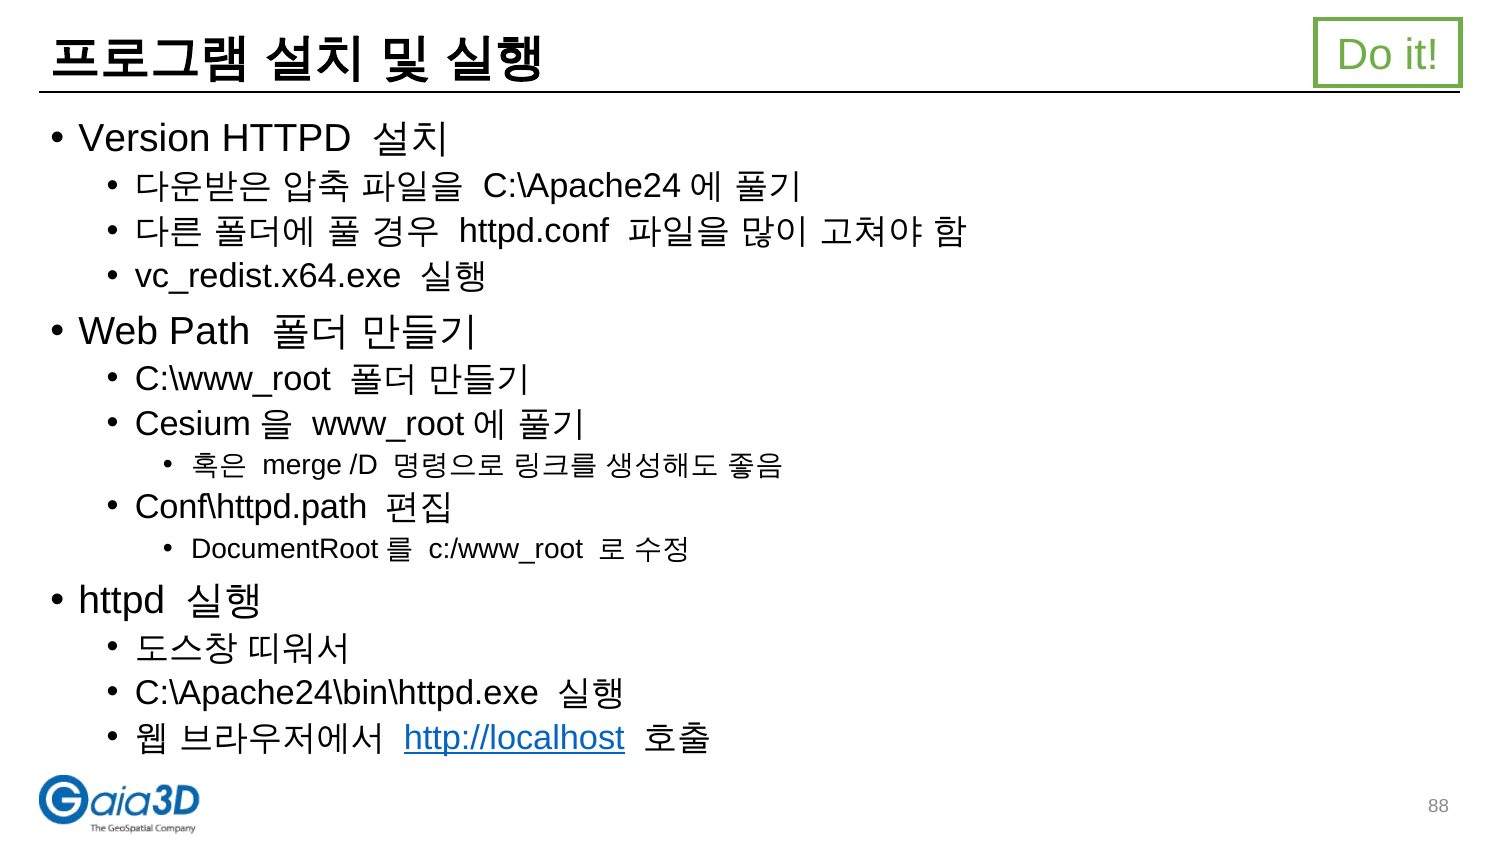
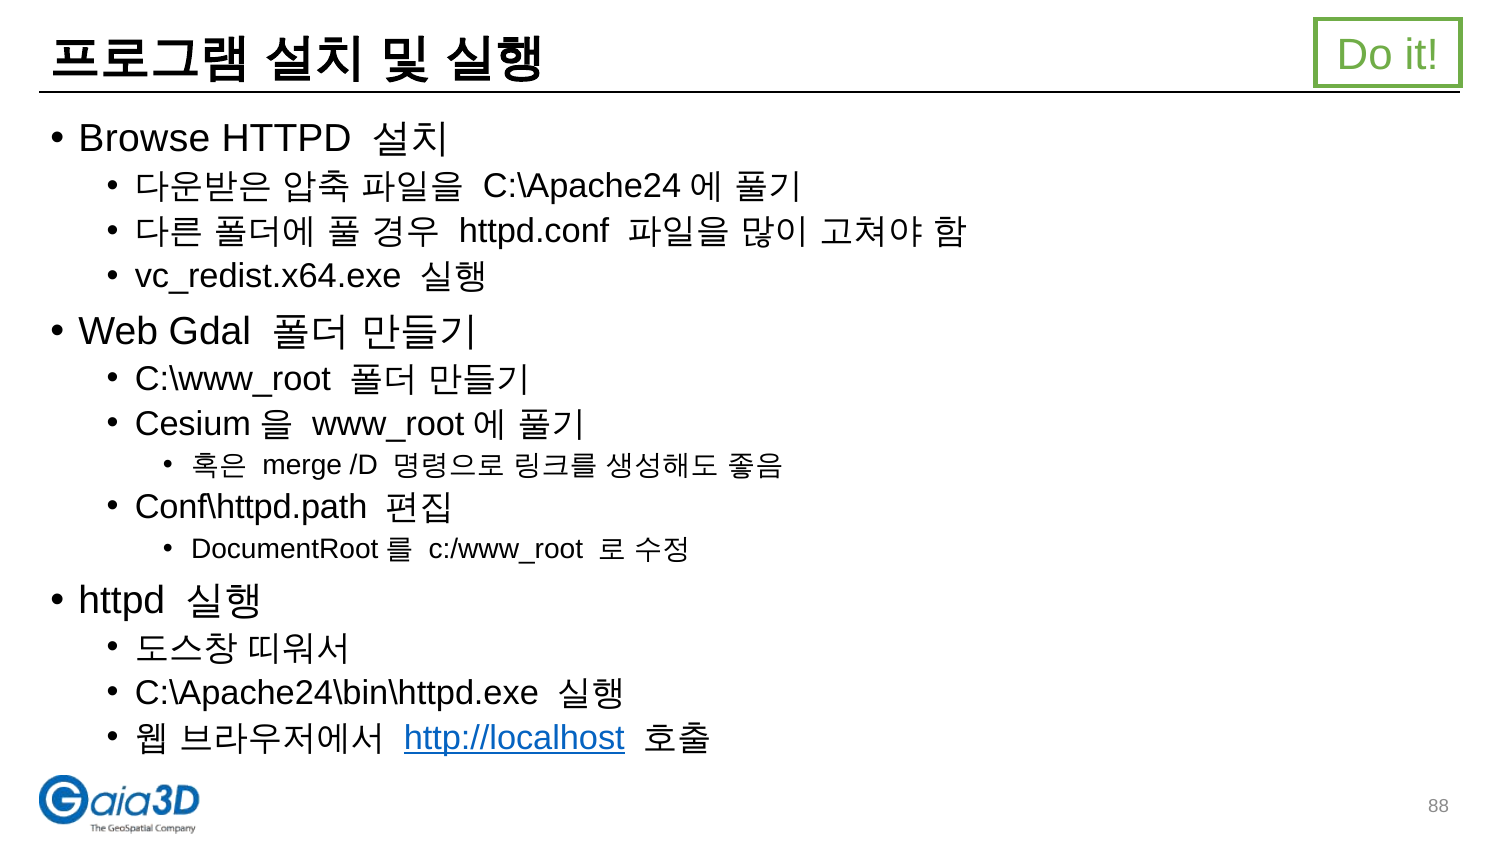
Version: Version -> Browse
Path: Path -> Gdal
